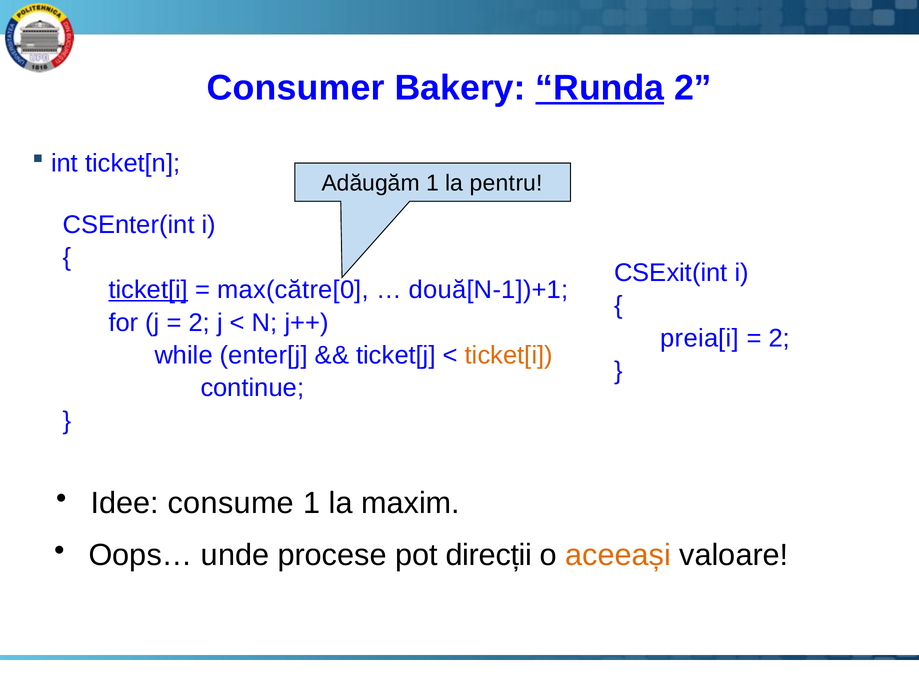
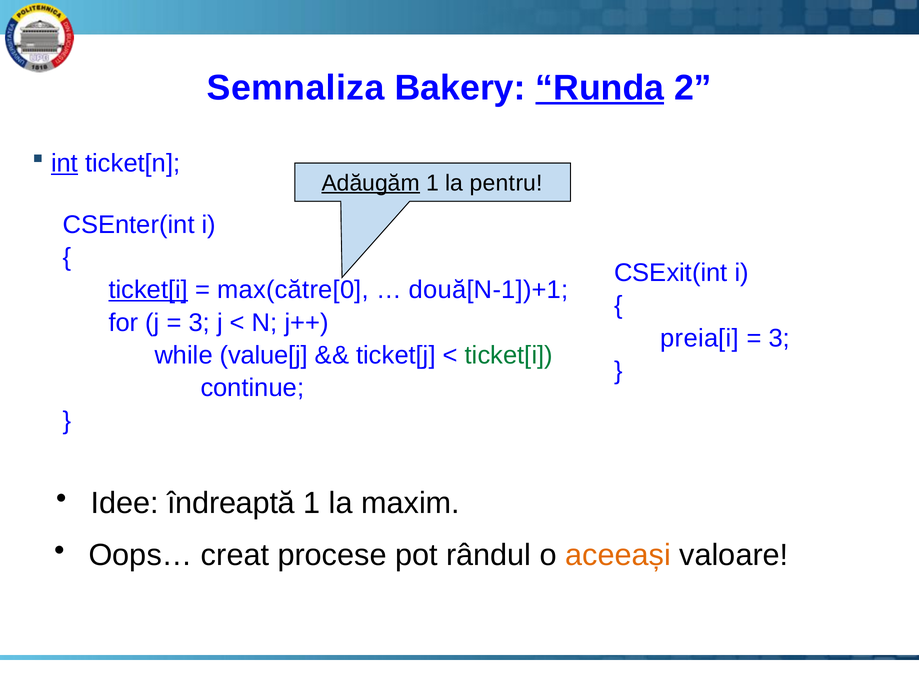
Consumer: Consumer -> Semnaliza
int underline: none -> present
Adăugăm underline: none -> present
2 at (199, 323): 2 -> 3
2 at (779, 338): 2 -> 3
enter[j: enter[j -> value[j
ticket[i at (509, 355) colour: orange -> green
consume: consume -> îndreaptă
unde: unde -> creat
direcții: direcții -> rândul
